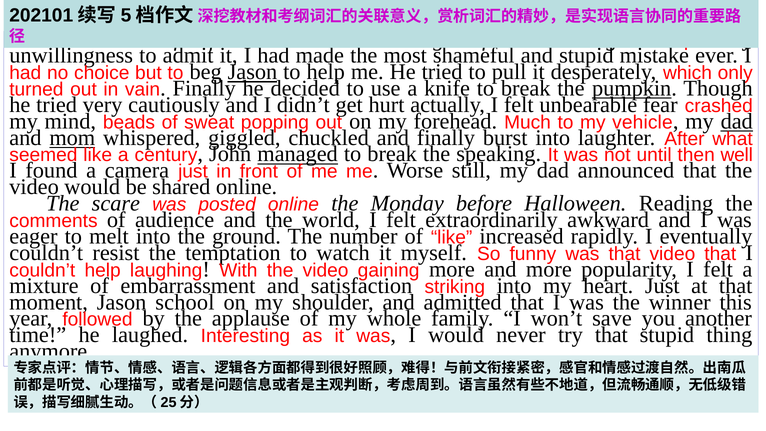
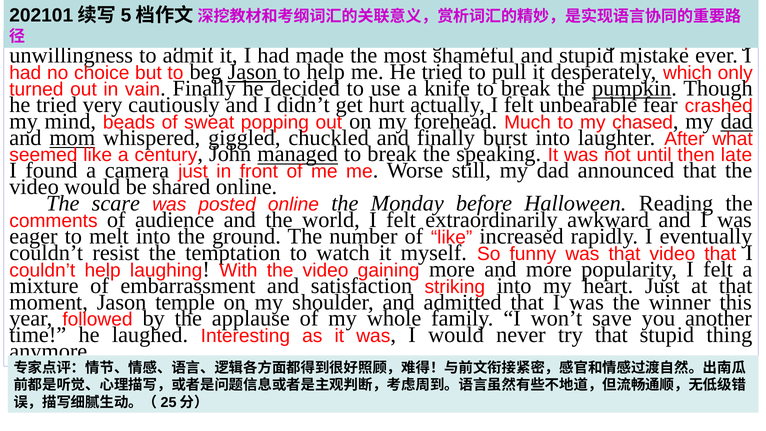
vehicle: vehicle -> chased
well: well -> late
school: school -> temple
